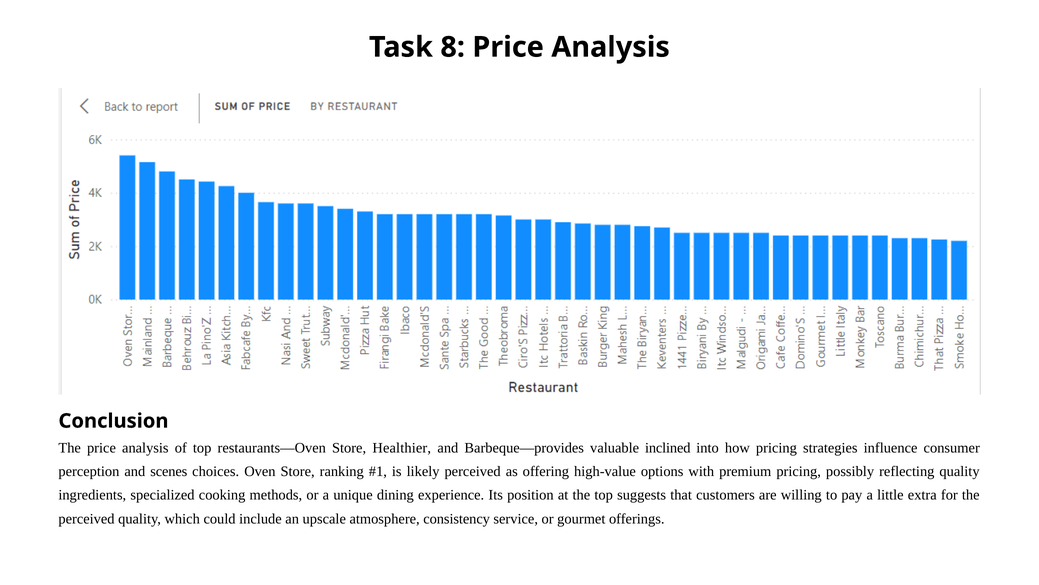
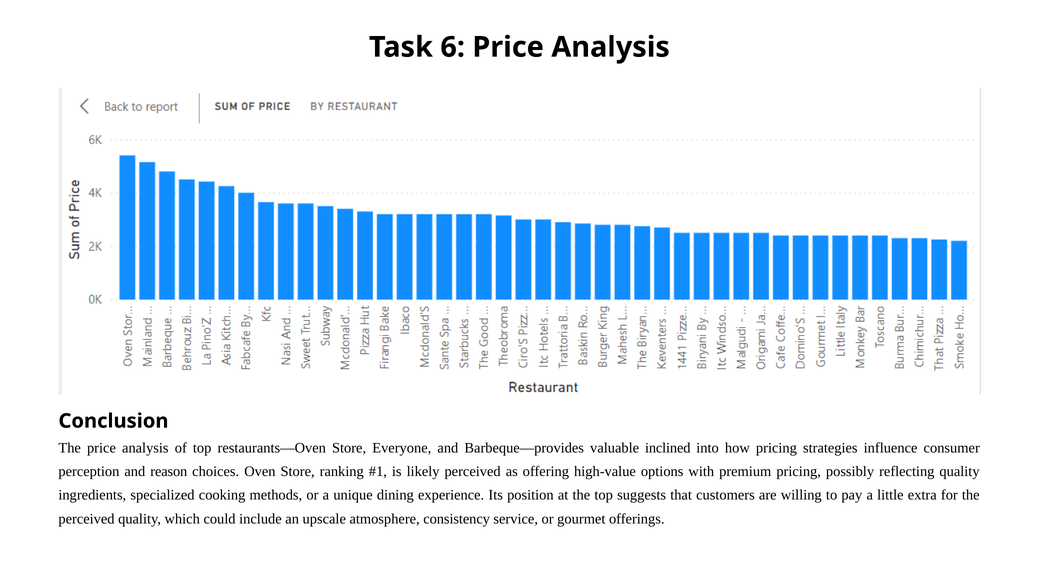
8: 8 -> 6
Healthier: Healthier -> Everyone
scenes: scenes -> reason
